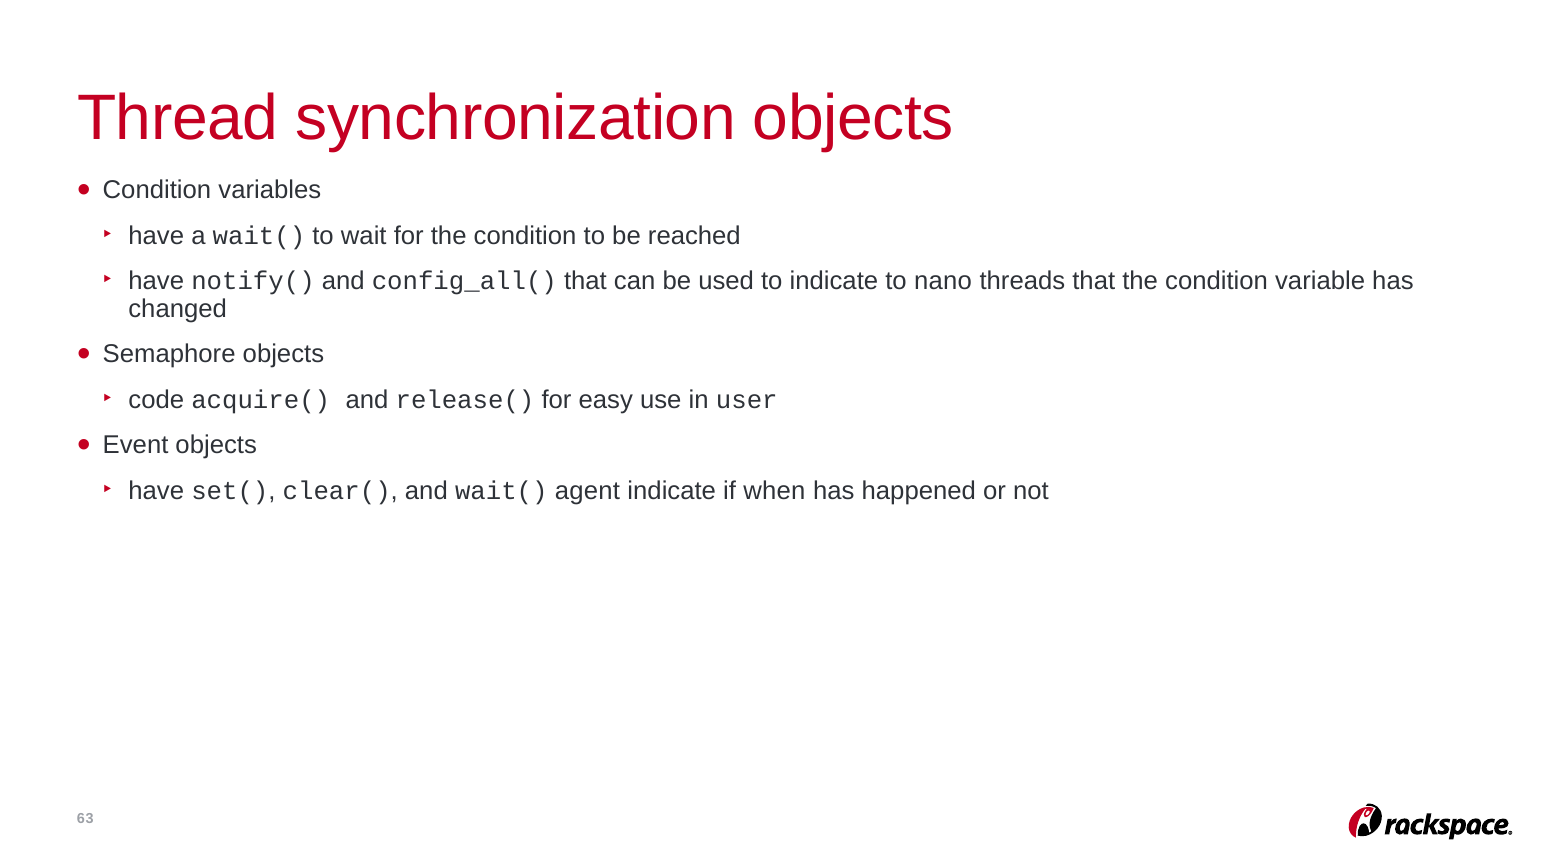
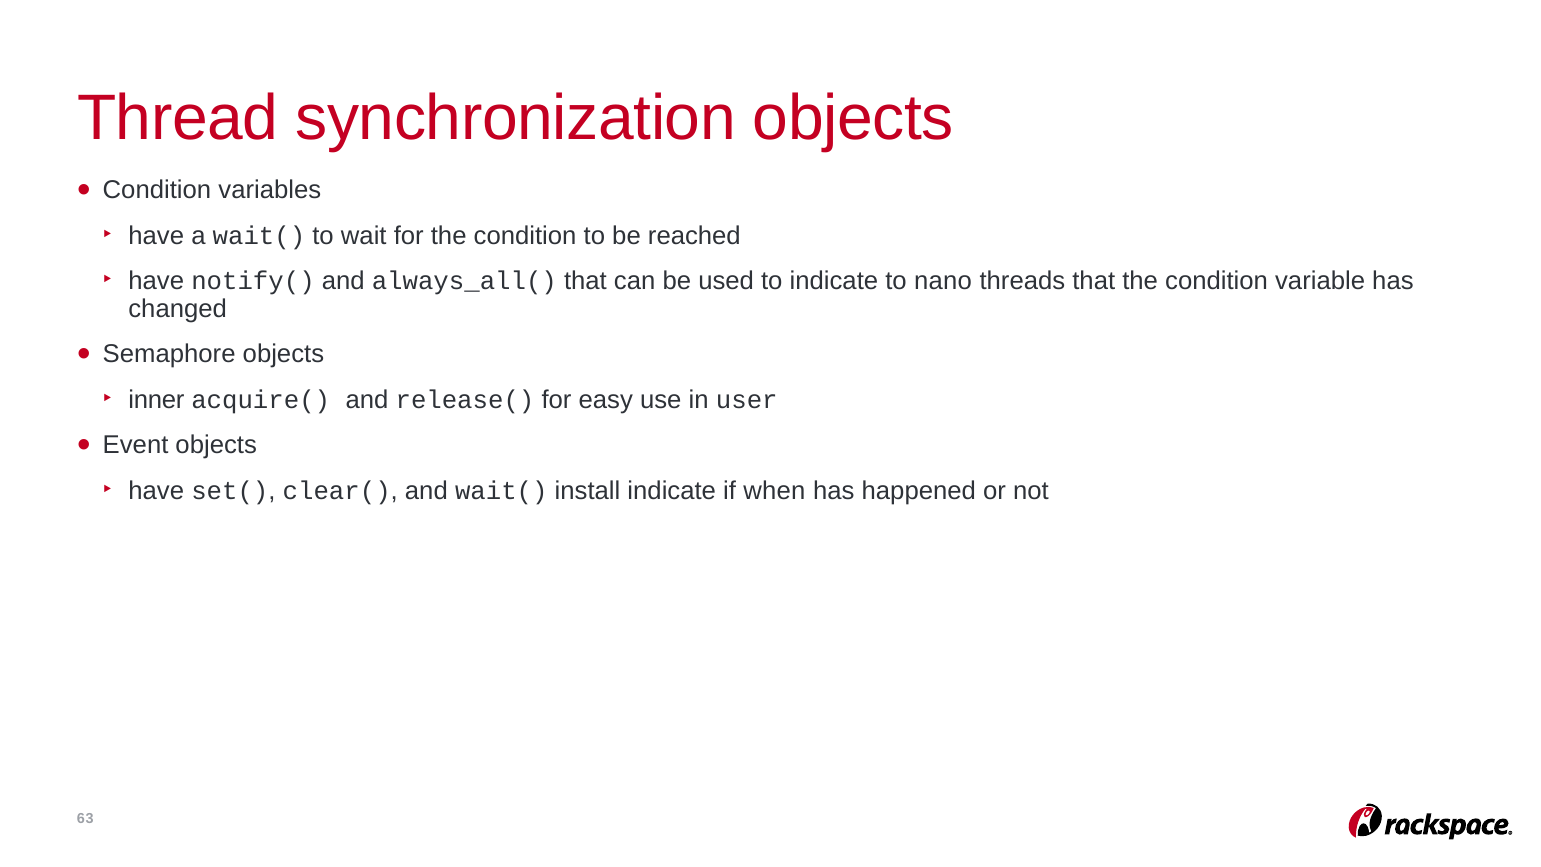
config_all(: config_all( -> always_all(
code: code -> inner
agent: agent -> install
